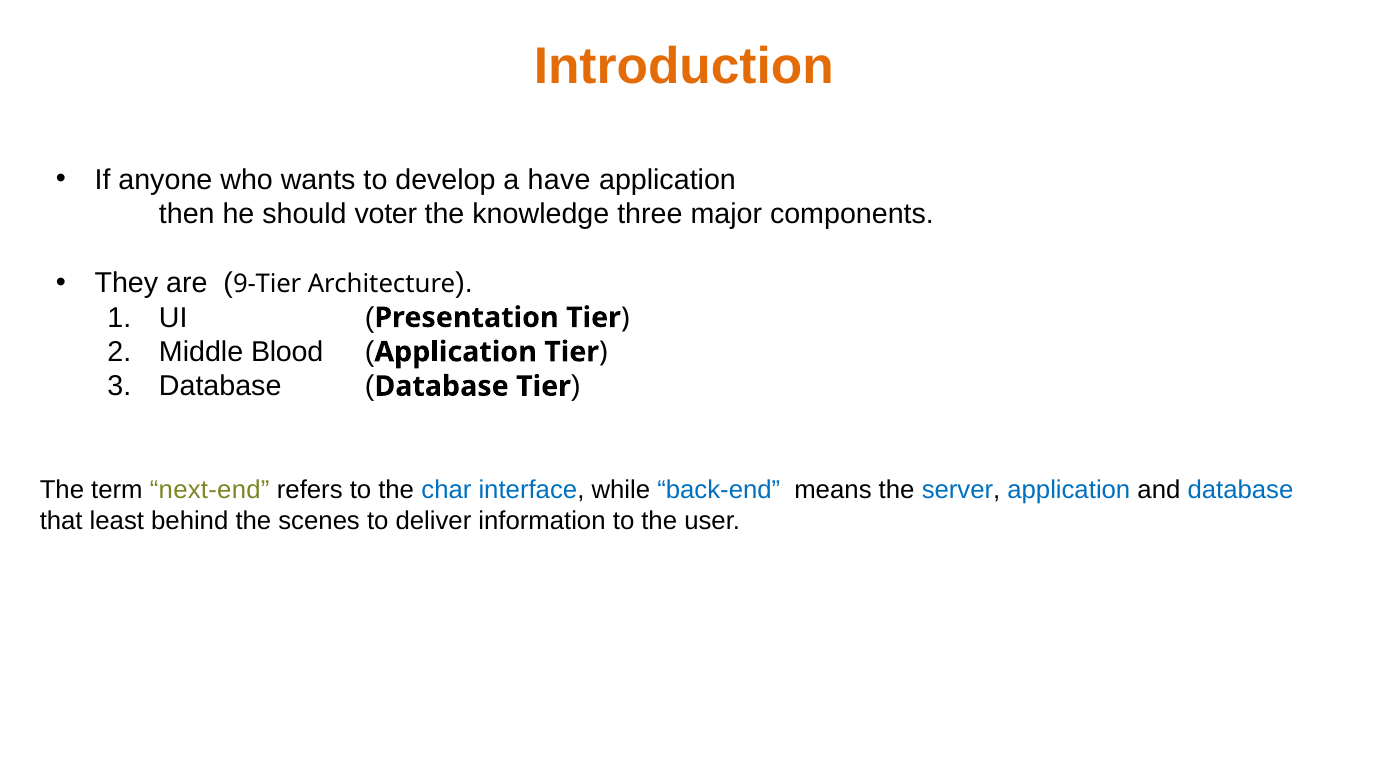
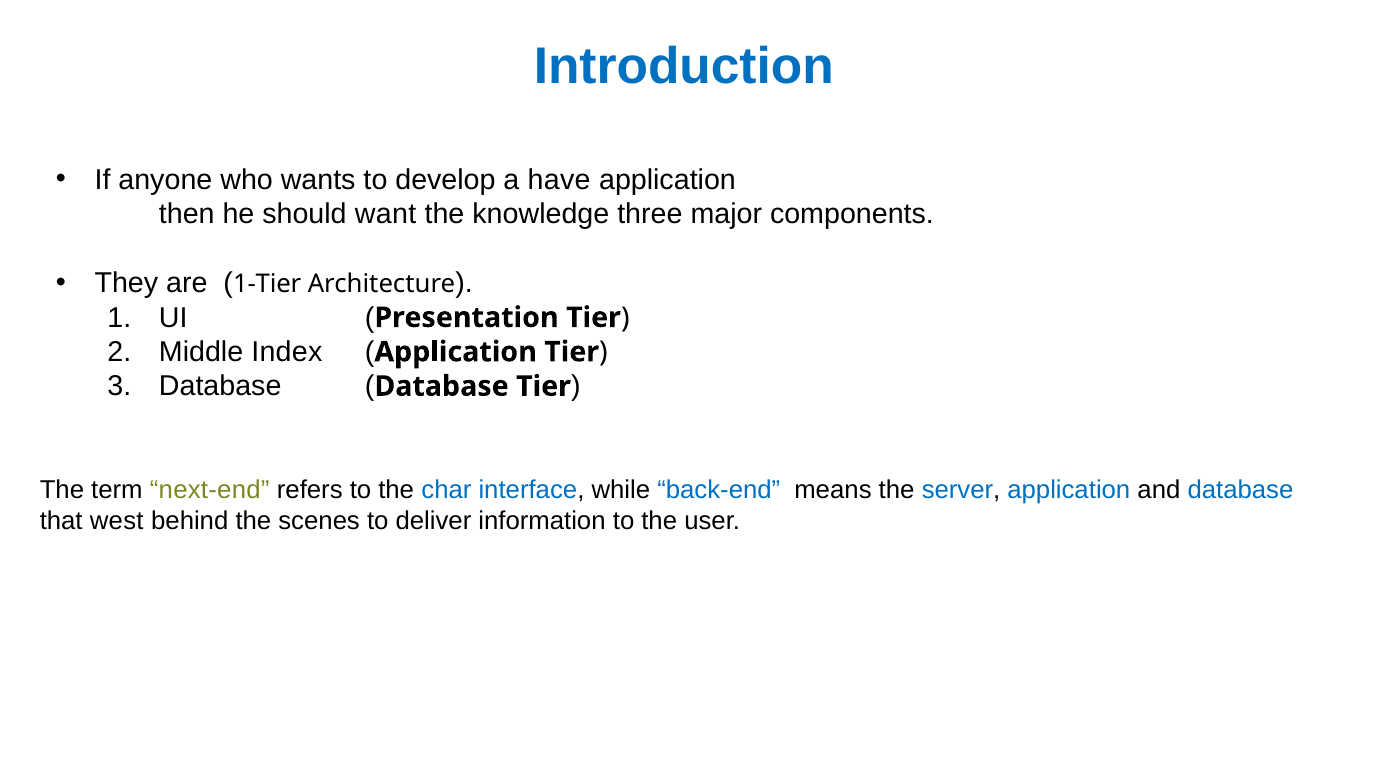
Introduction colour: orange -> blue
voter: voter -> want
9-Tier: 9-Tier -> 1-Tier
Blood: Blood -> Index
least: least -> west
